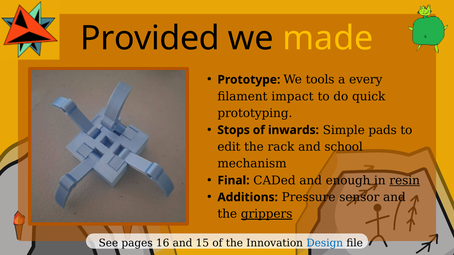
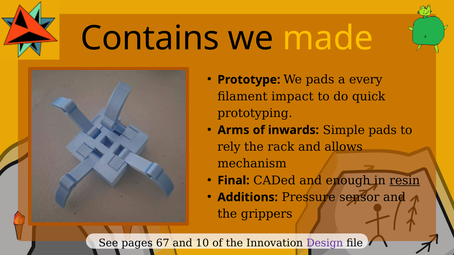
Provided: Provided -> Contains
We tools: tools -> pads
Stops: Stops -> Arms
edit: edit -> rely
school: school -> allows
grippers underline: present -> none
16: 16 -> 67
15: 15 -> 10
Design colour: blue -> purple
